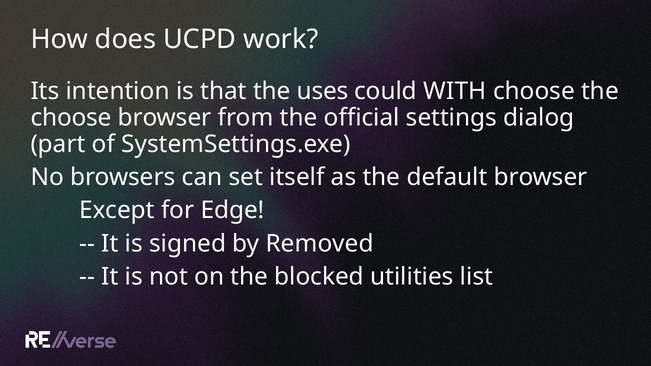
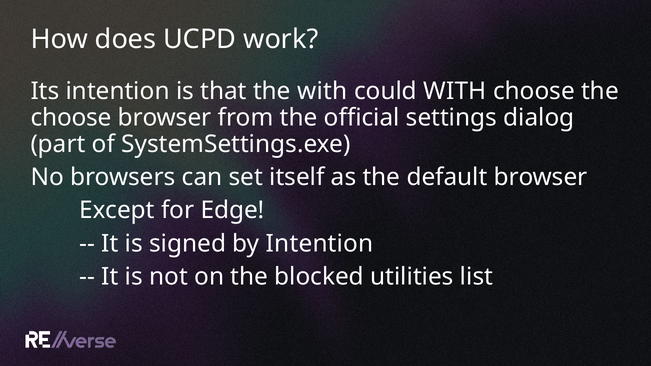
the uses: uses -> with
by Removed: Removed -> Intention
